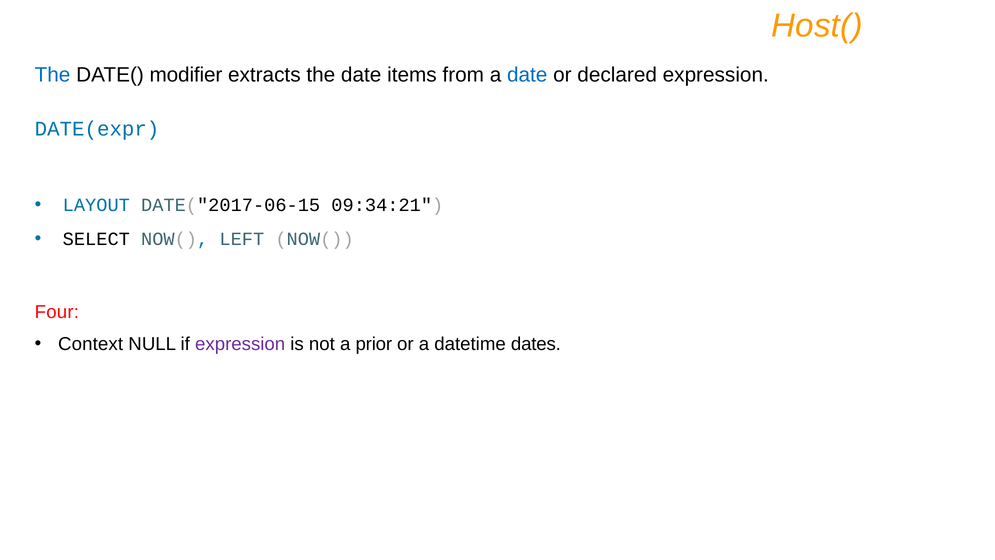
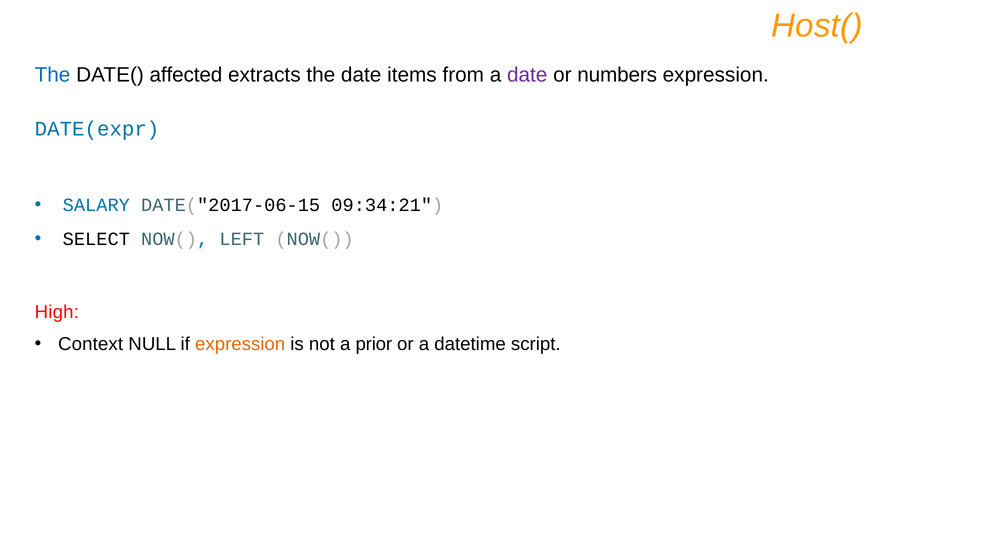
modifier: modifier -> affected
date at (527, 75) colour: blue -> purple
declared: declared -> numbers
LAYOUT: LAYOUT -> SALARY
Four: Four -> High
expression at (240, 344) colour: purple -> orange
dates: dates -> script
